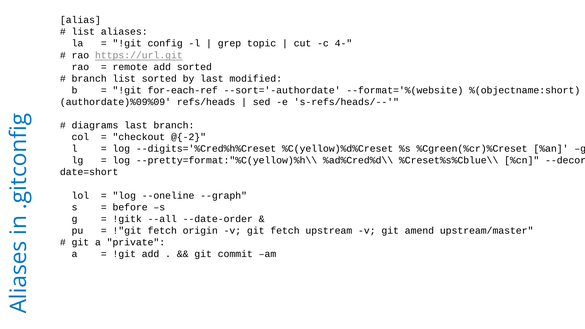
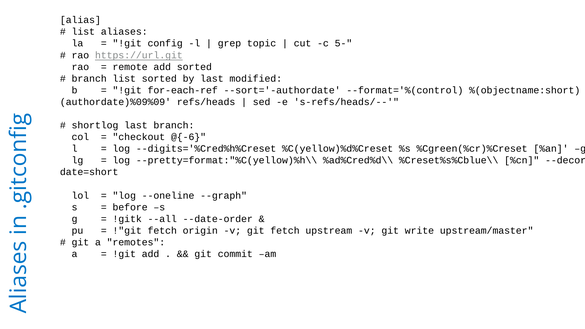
4-: 4- -> 5-
--format='%(website: --format='%(website -> --format='%(control
diagrams: diagrams -> shortlog
@{-2: @{-2 -> @{-6
amend: amend -> write
private: private -> remotes
